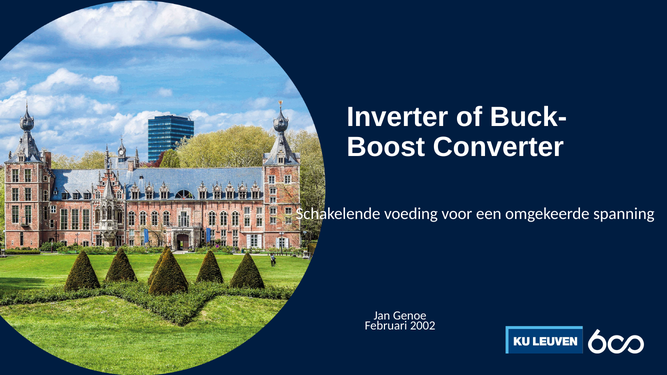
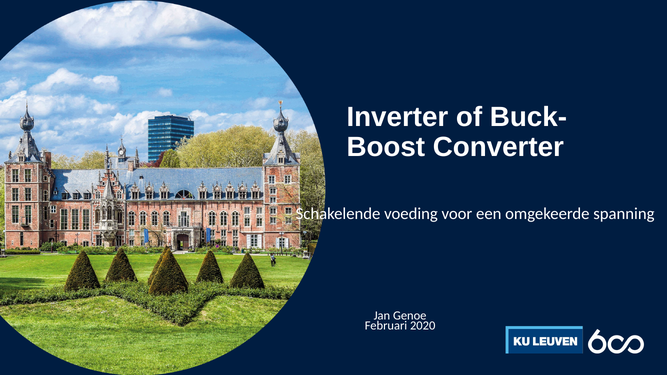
2002: 2002 -> 2020
